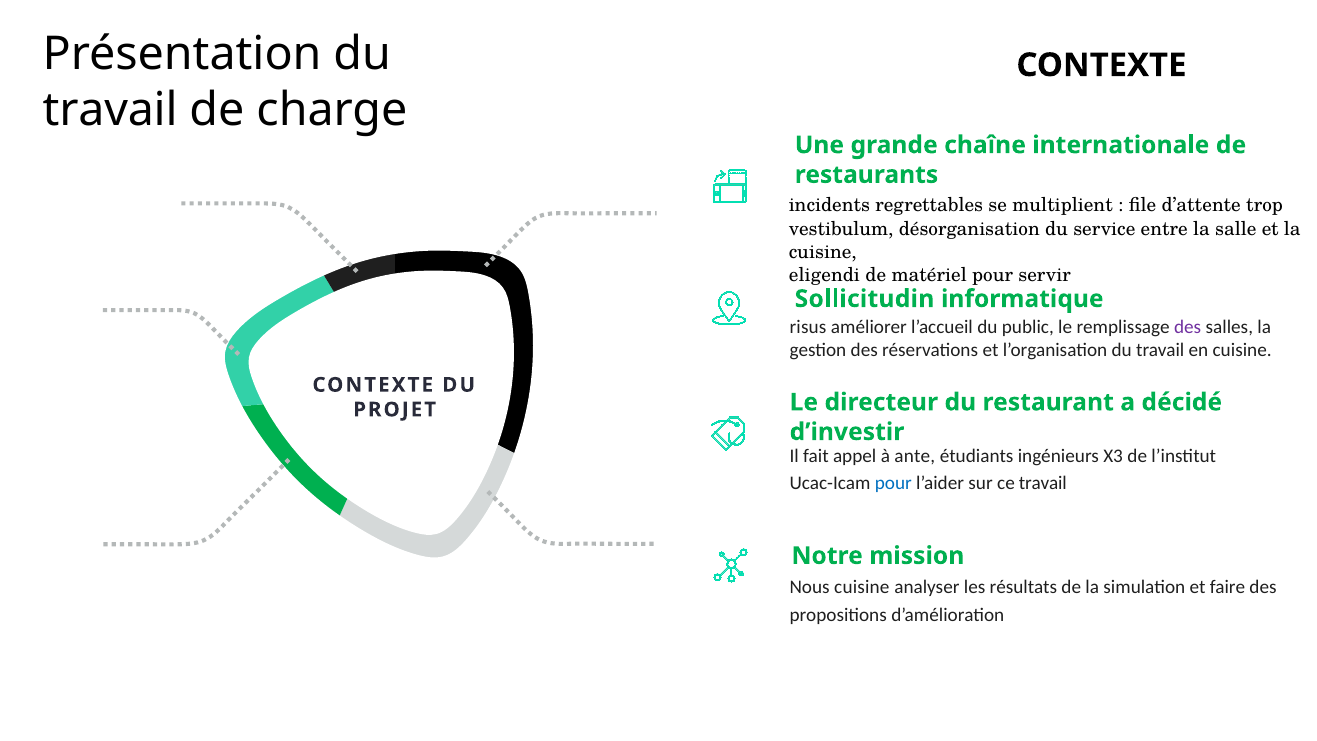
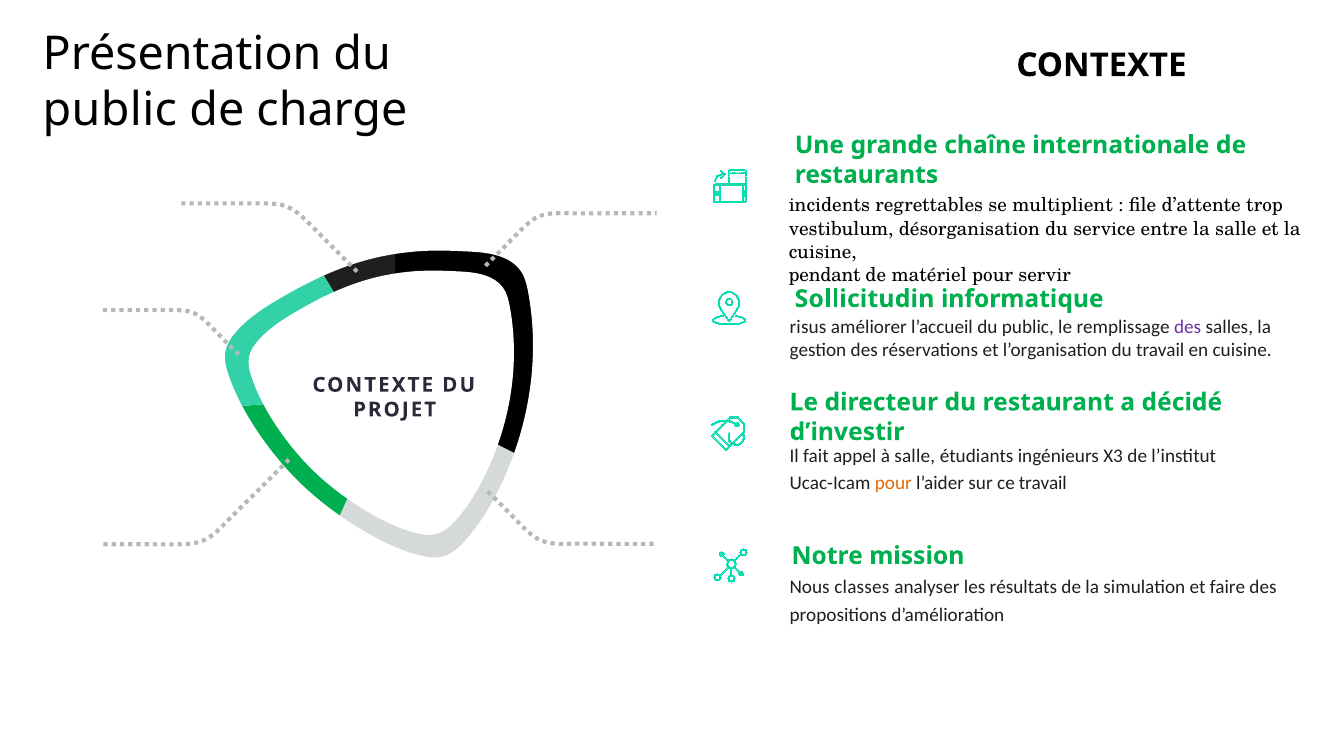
travail at (110, 111): travail -> public
eligendi: eligendi -> pendant
à ante: ante -> salle
pour at (893, 484) colour: blue -> orange
Nous cuisine: cuisine -> classes
